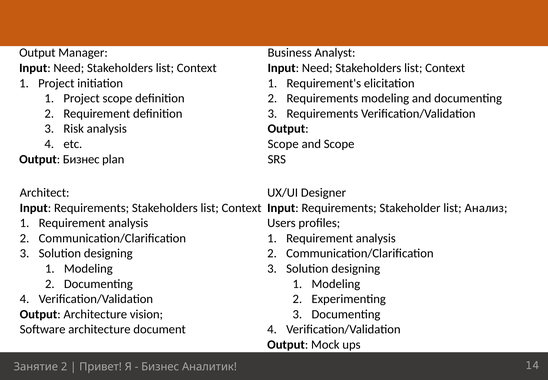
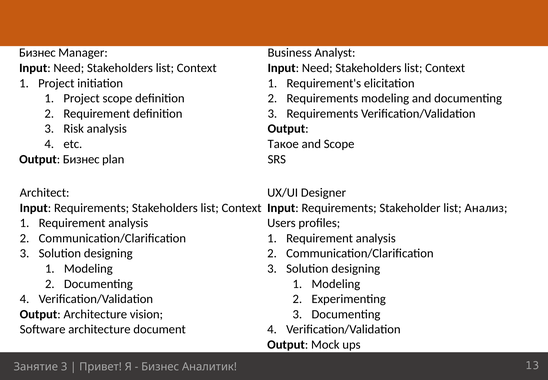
Output at (37, 53): Output -> Бизнес
Scope at (283, 144): Scope -> Такое
Занятие 2: 2 -> 3
14: 14 -> 13
